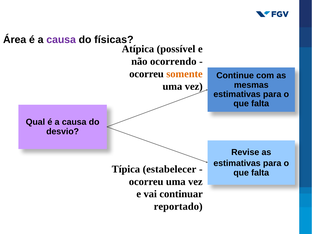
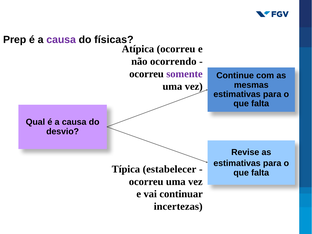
Área: Área -> Prep
Atípica possível: possível -> ocorreu
somente colour: orange -> purple
reportado: reportado -> incertezas
